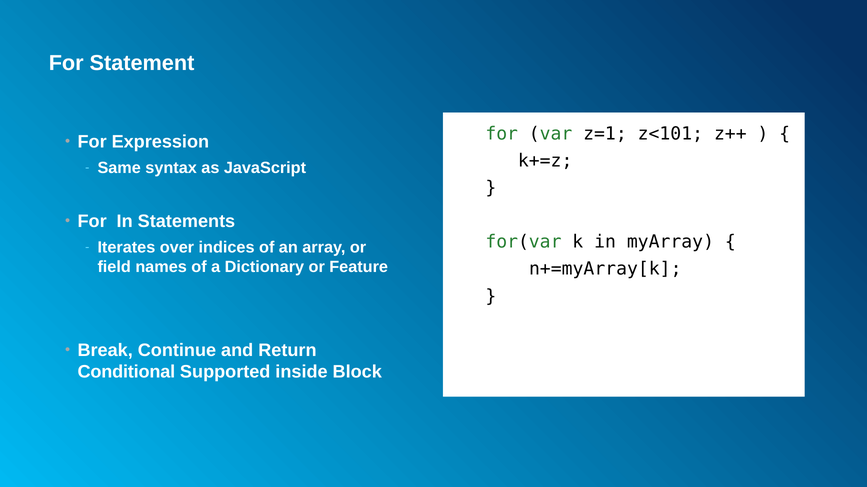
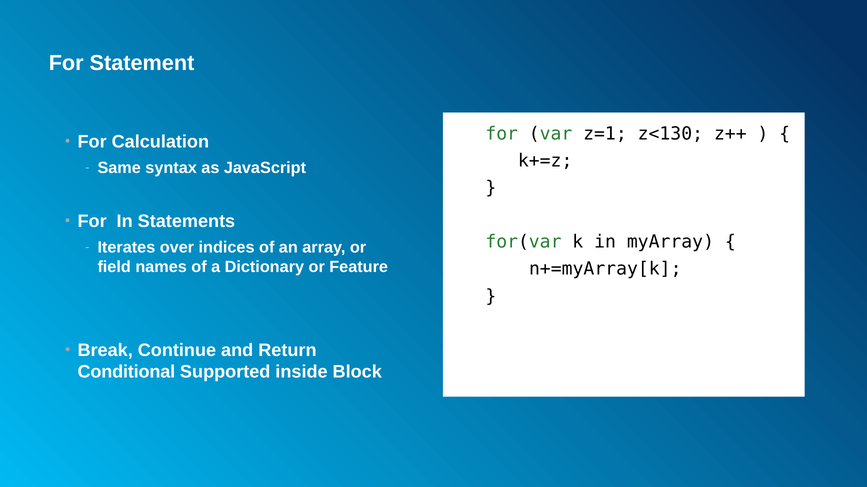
z<101: z<101 -> z<130
Expression: Expression -> Calculation
